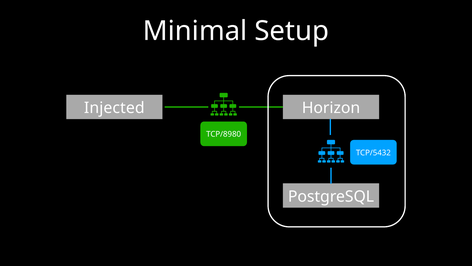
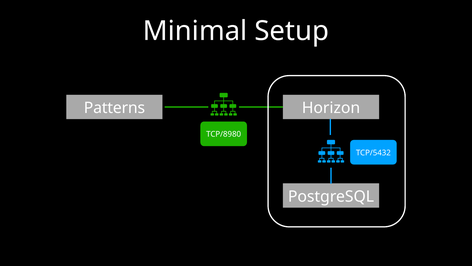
Injected: Injected -> Patterns
